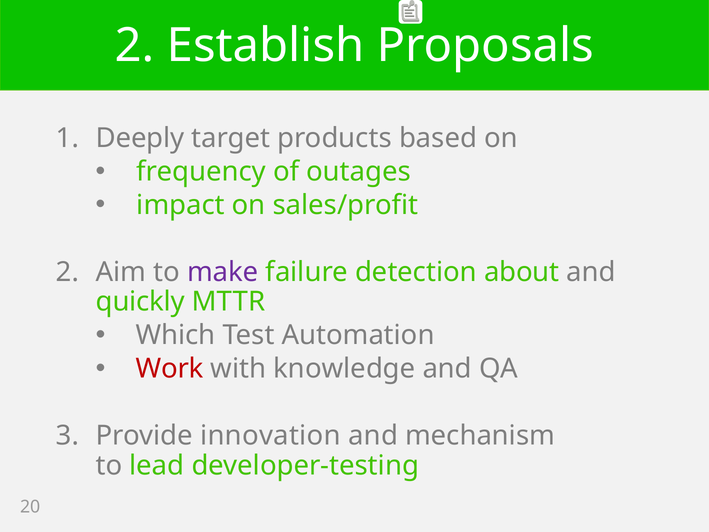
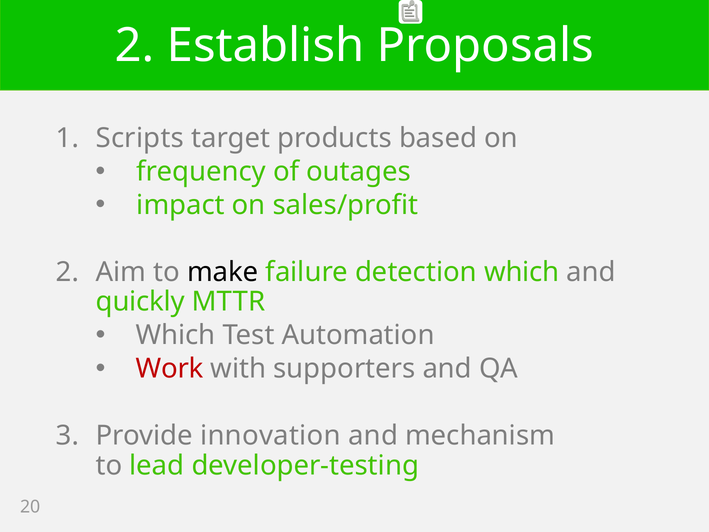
Deeply: Deeply -> Scripts
make colour: purple -> black
detection about: about -> which
knowledge: knowledge -> supporters
